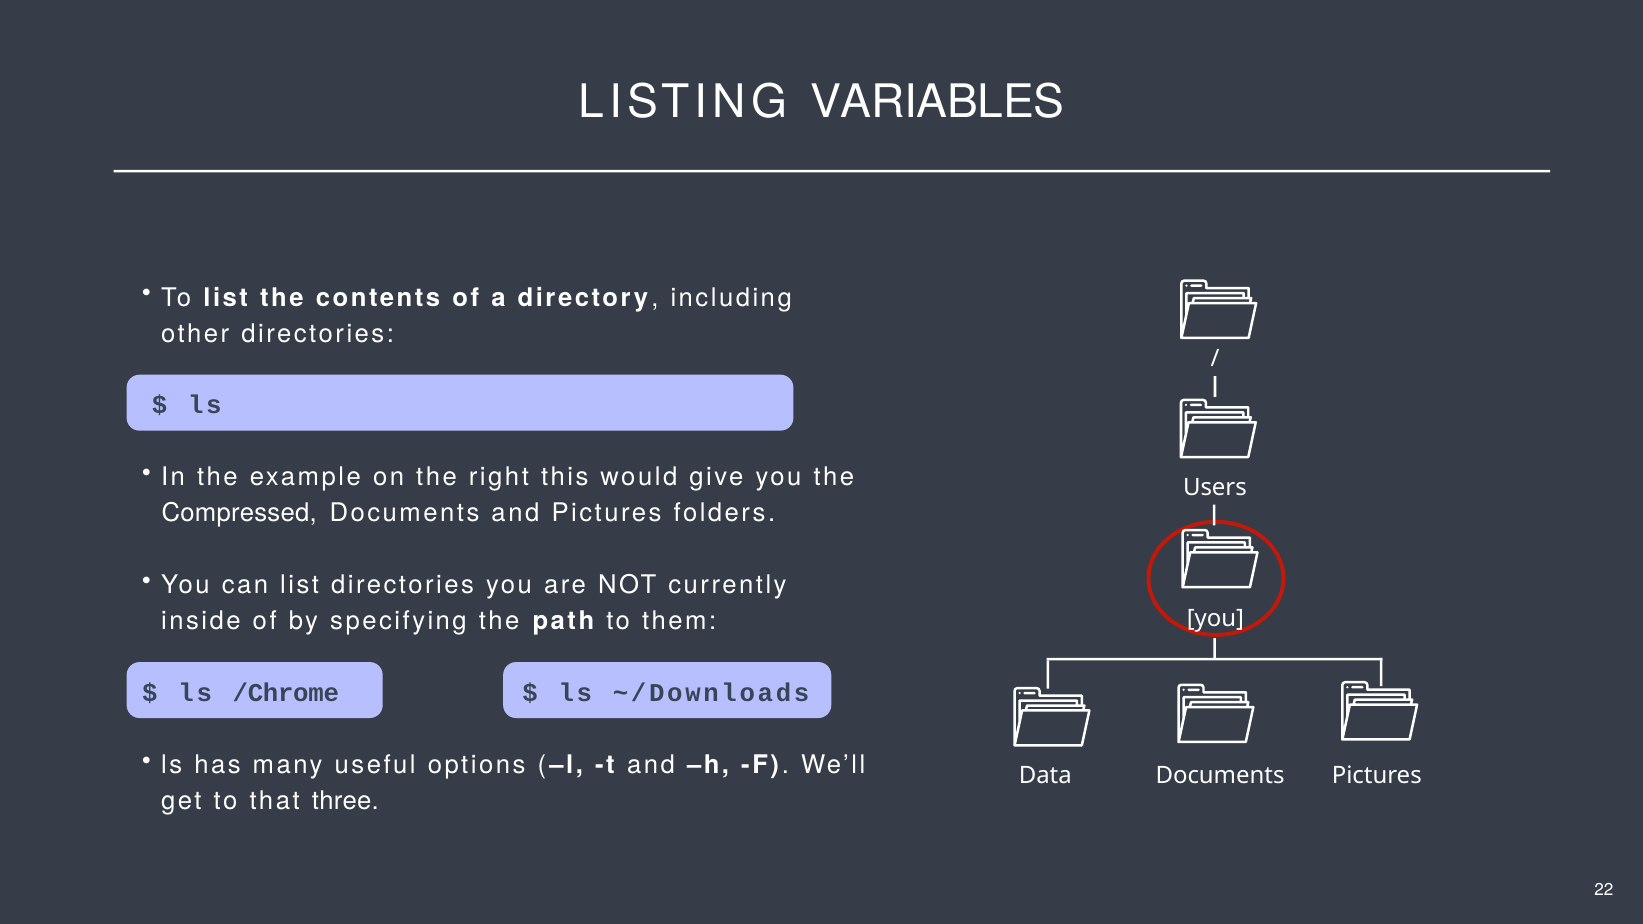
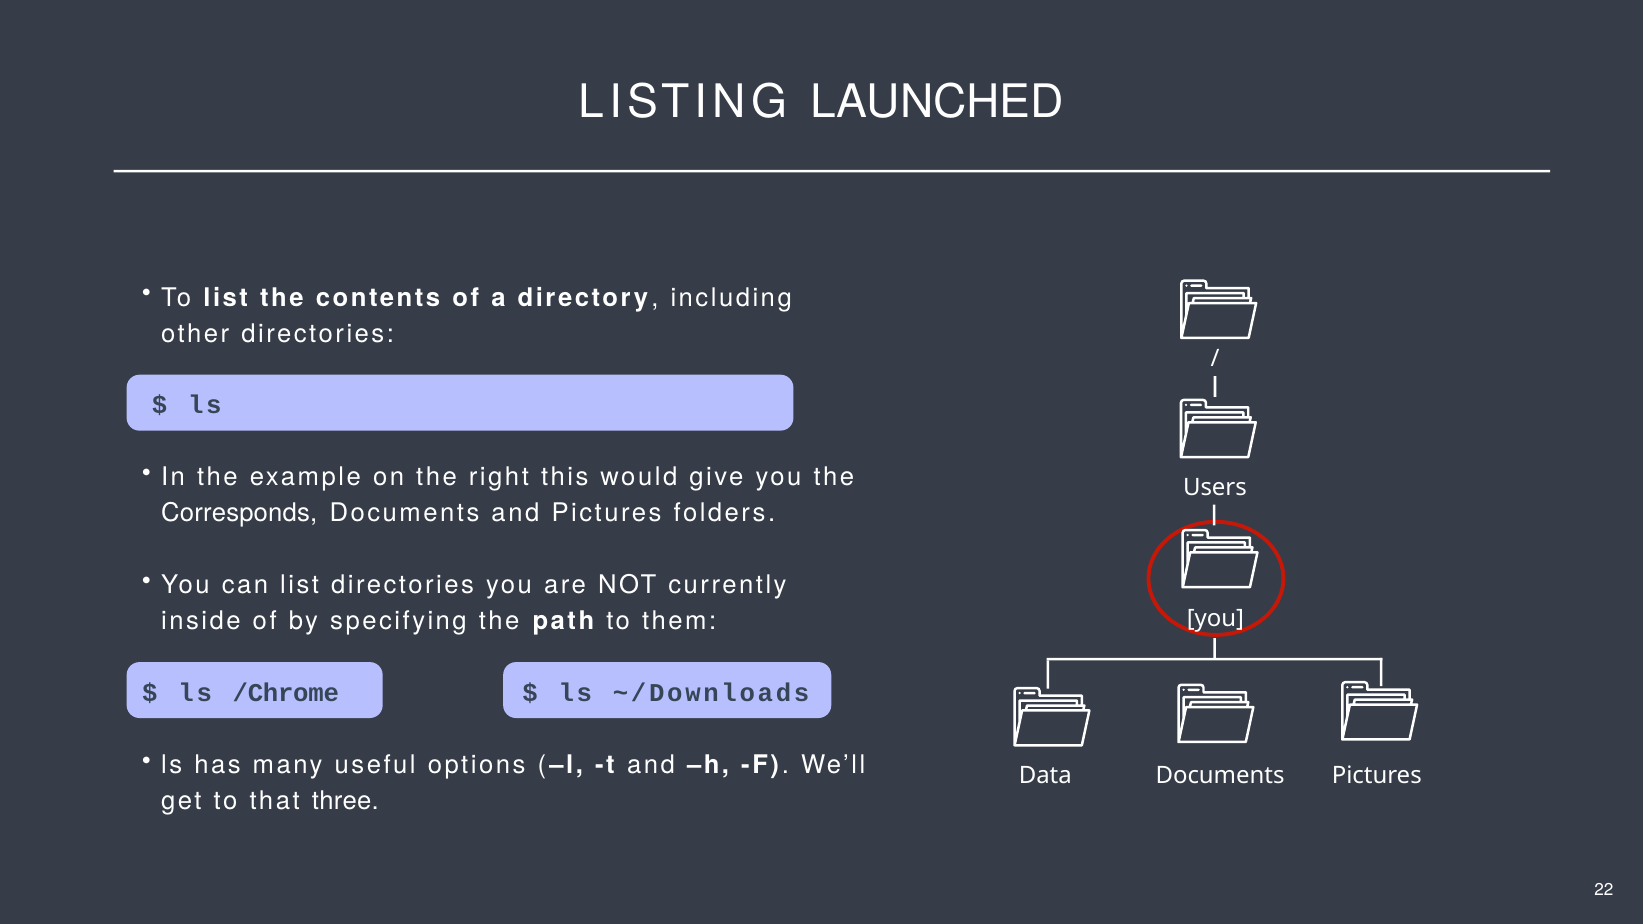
VARIABLES: VARIABLES -> LAUNCHED
Compressed: Compressed -> Corresponds
